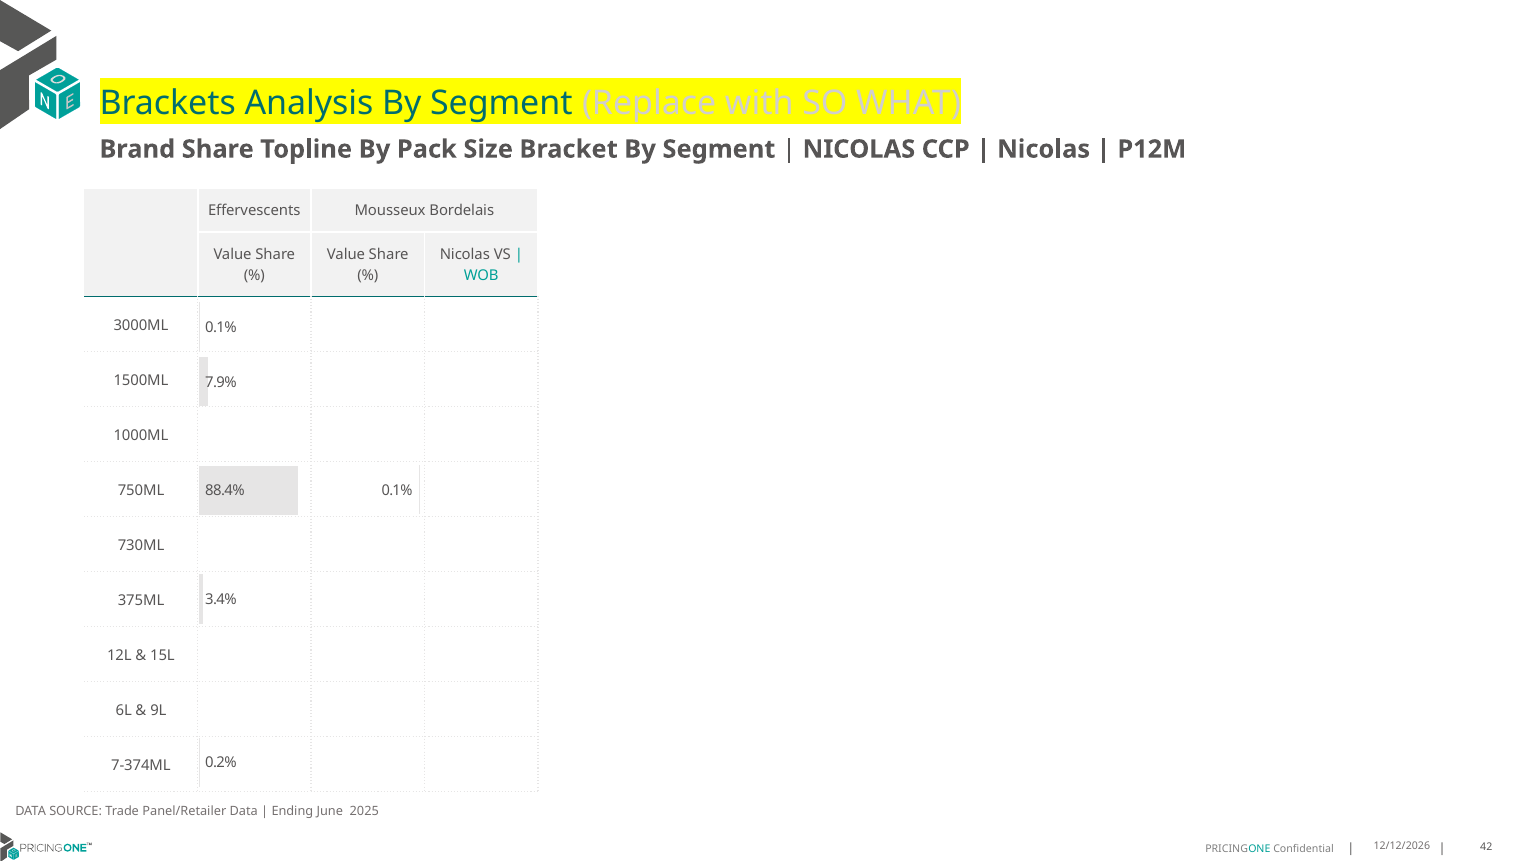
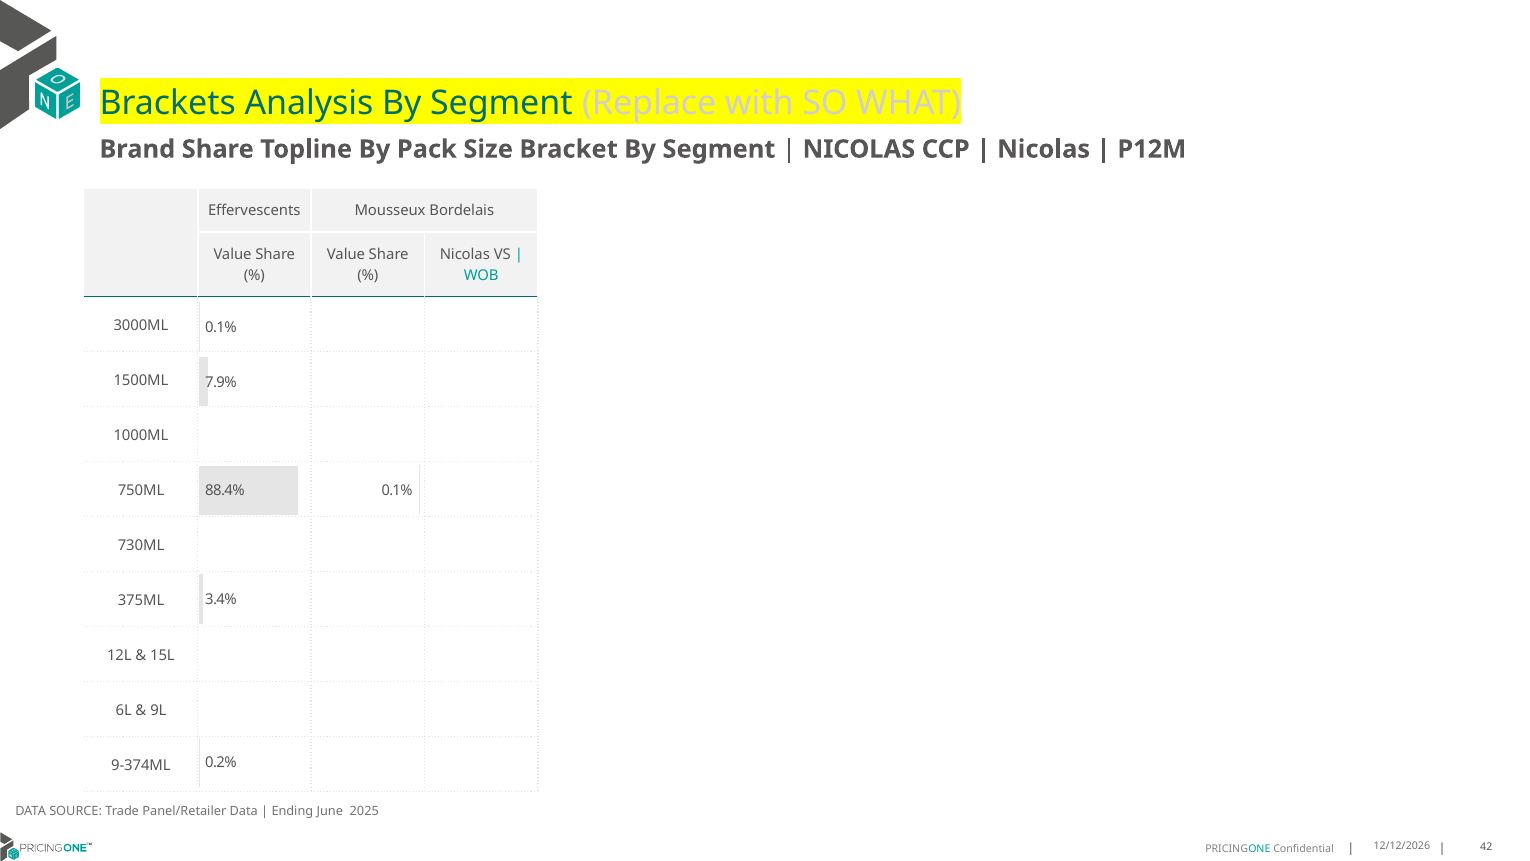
7-374ML: 7-374ML -> 9-374ML
